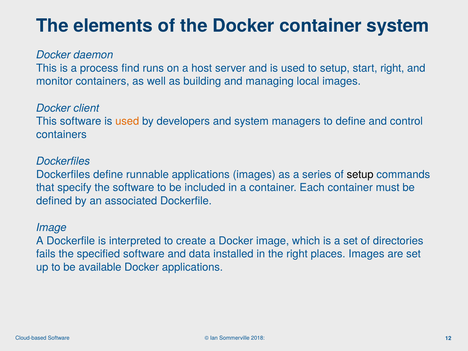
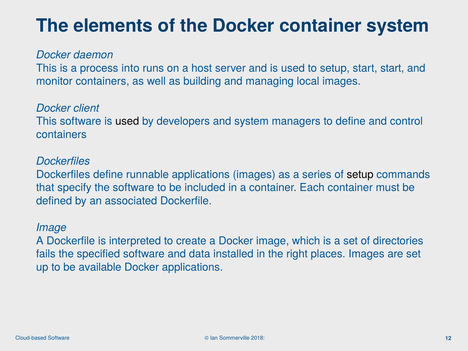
find: find -> into
start right: right -> start
used at (127, 121) colour: orange -> black
